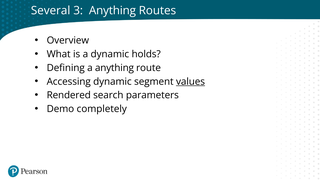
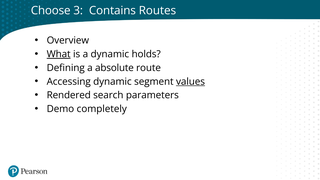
Several: Several -> Choose
Anything at (112, 11): Anything -> Contains
What underline: none -> present
a anything: anything -> absolute
